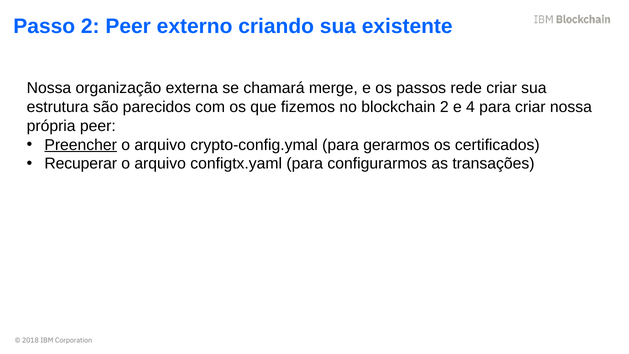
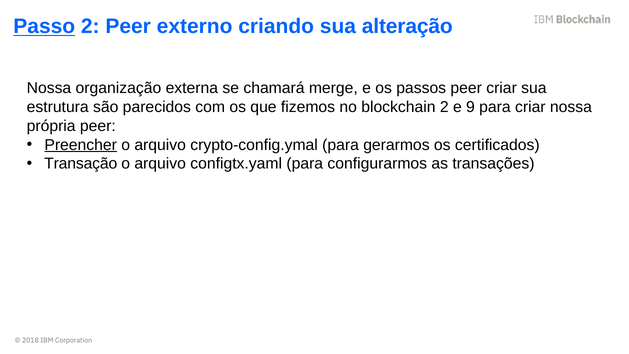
Passo underline: none -> present
existente: existente -> alteração
passos rede: rede -> peer
4: 4 -> 9
Recuperar: Recuperar -> Transação
